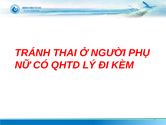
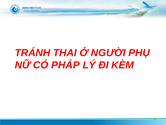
QHTD: QHTD -> PHÁP
